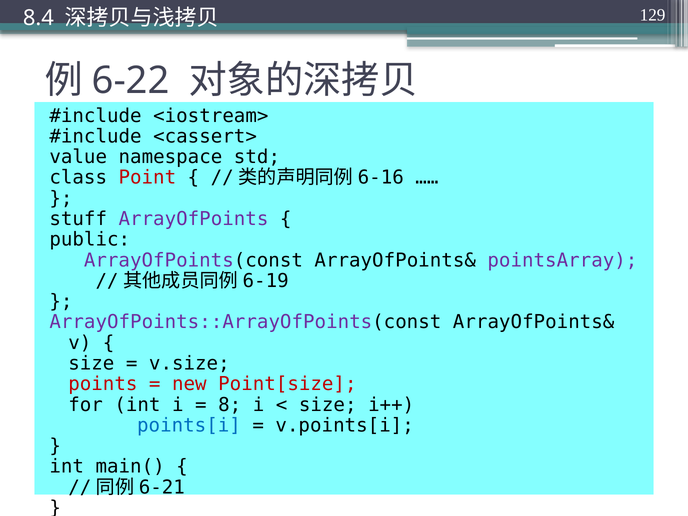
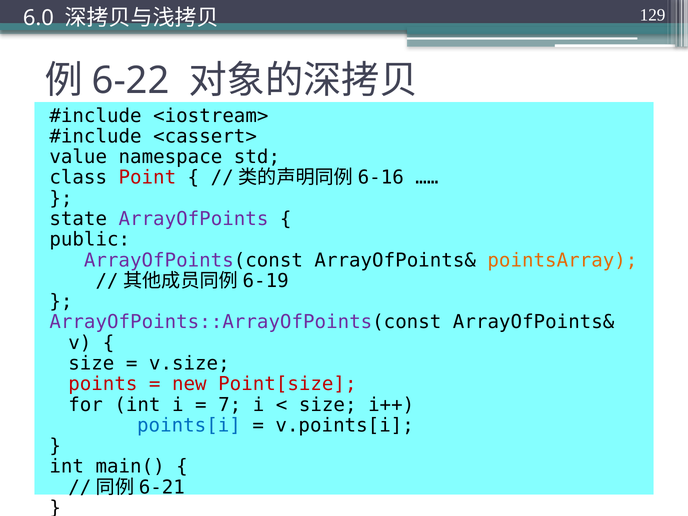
8.4: 8.4 -> 6.0
stuff: stuff -> state
pointsArray colour: purple -> orange
8: 8 -> 7
